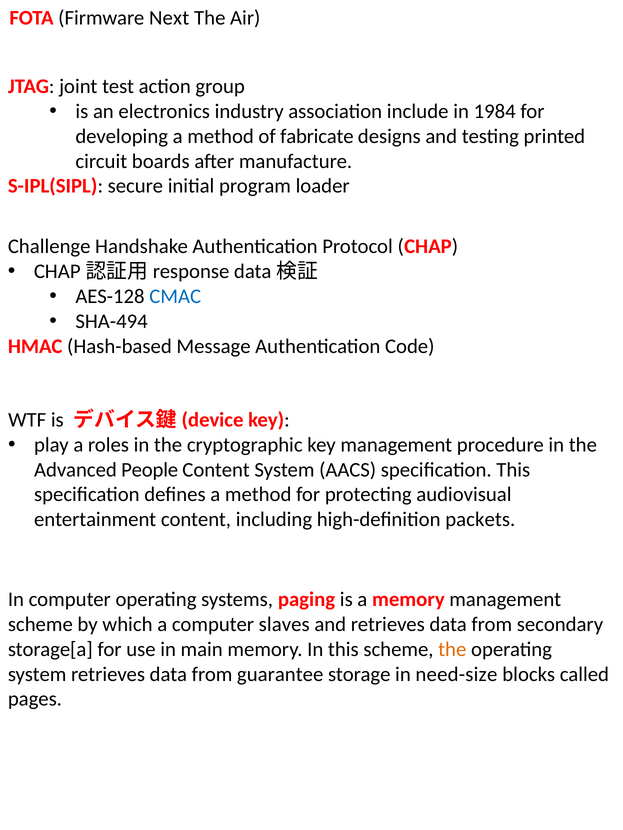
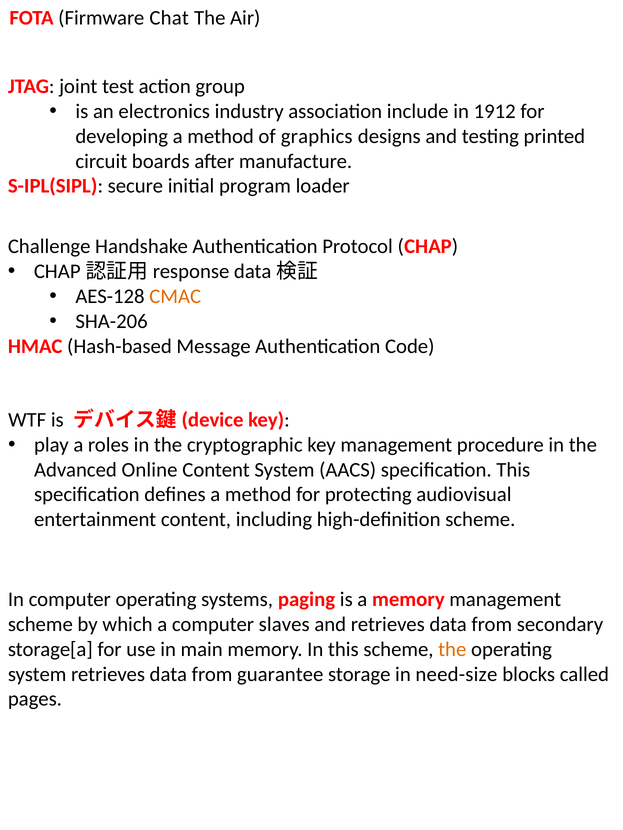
Next: Next -> Chat
1984: 1984 -> 1912
fabricate: fabricate -> graphics
CMAC colour: blue -> orange
SHA-494: SHA-494 -> SHA-206
People: People -> Online
high-definition packets: packets -> scheme
